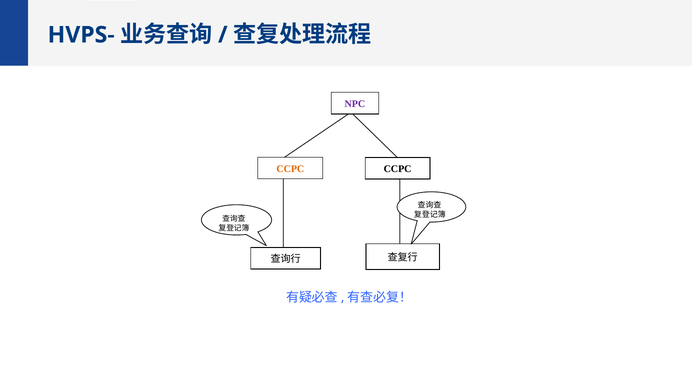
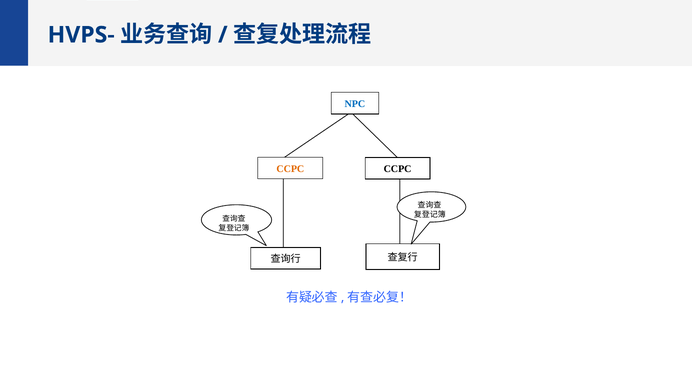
NPC colour: purple -> blue
